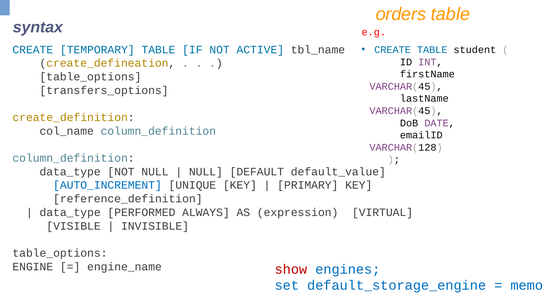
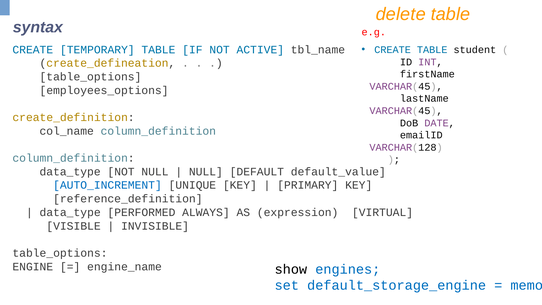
orders: orders -> delete
transfers_options: transfers_options -> employees_options
show colour: red -> black
